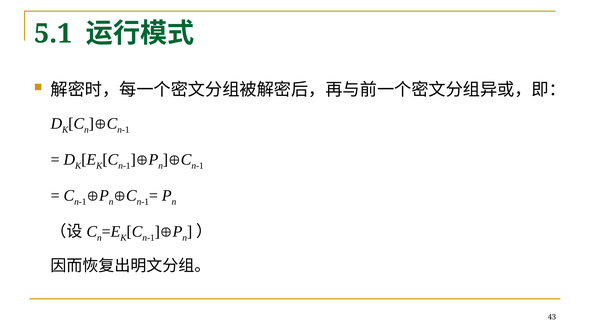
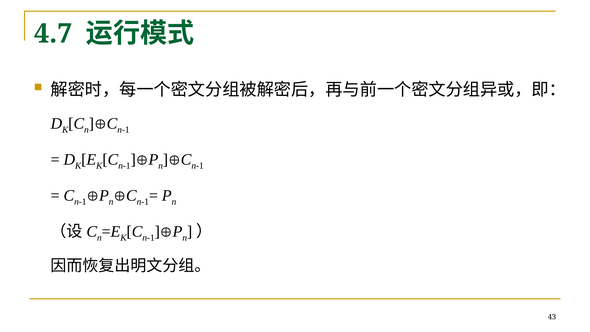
5.1: 5.1 -> 4.7
